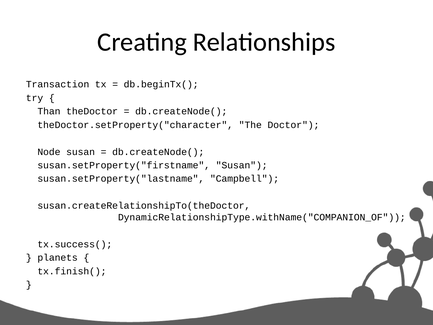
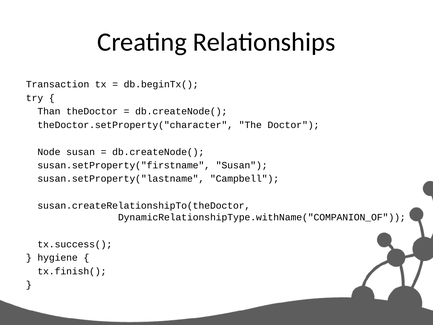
planets: planets -> hygiene
